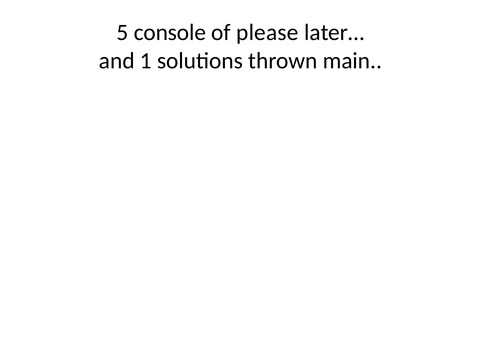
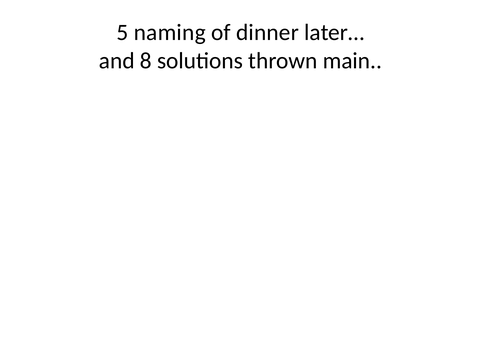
console: console -> naming
please: please -> dinner
1: 1 -> 8
